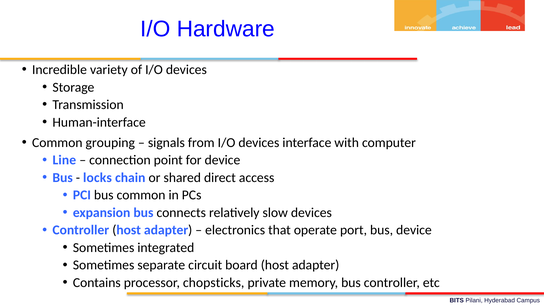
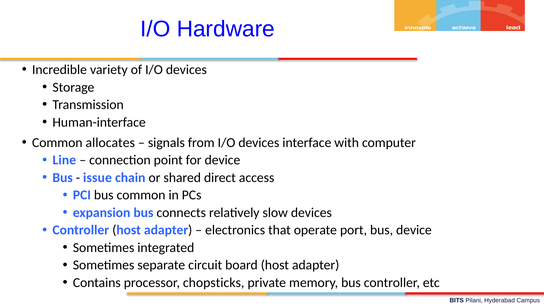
grouping: grouping -> allocates
locks: locks -> issue
